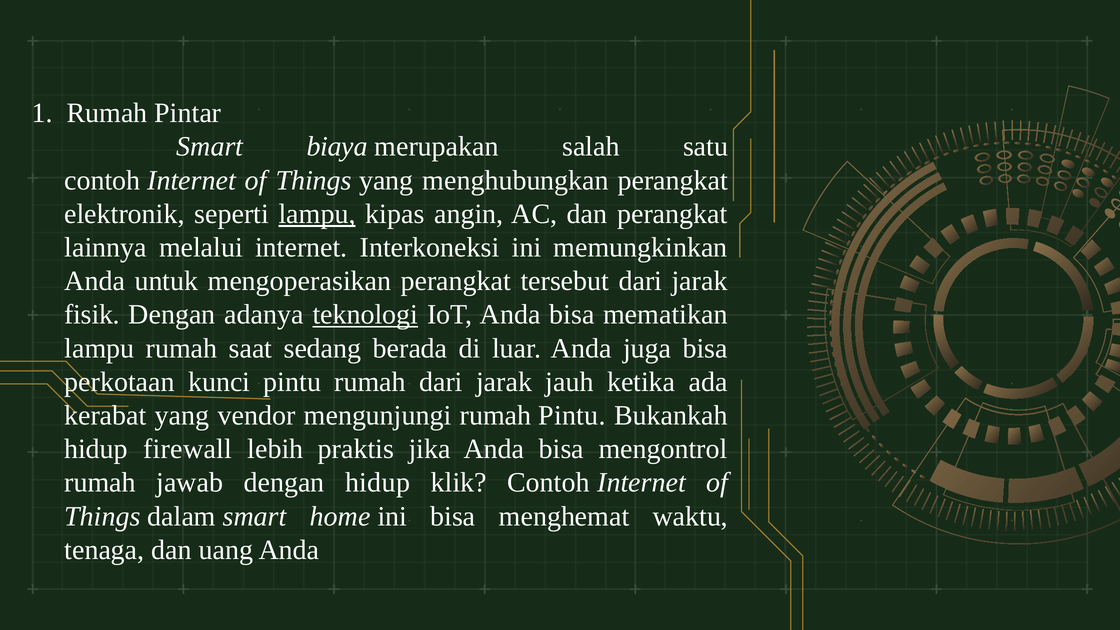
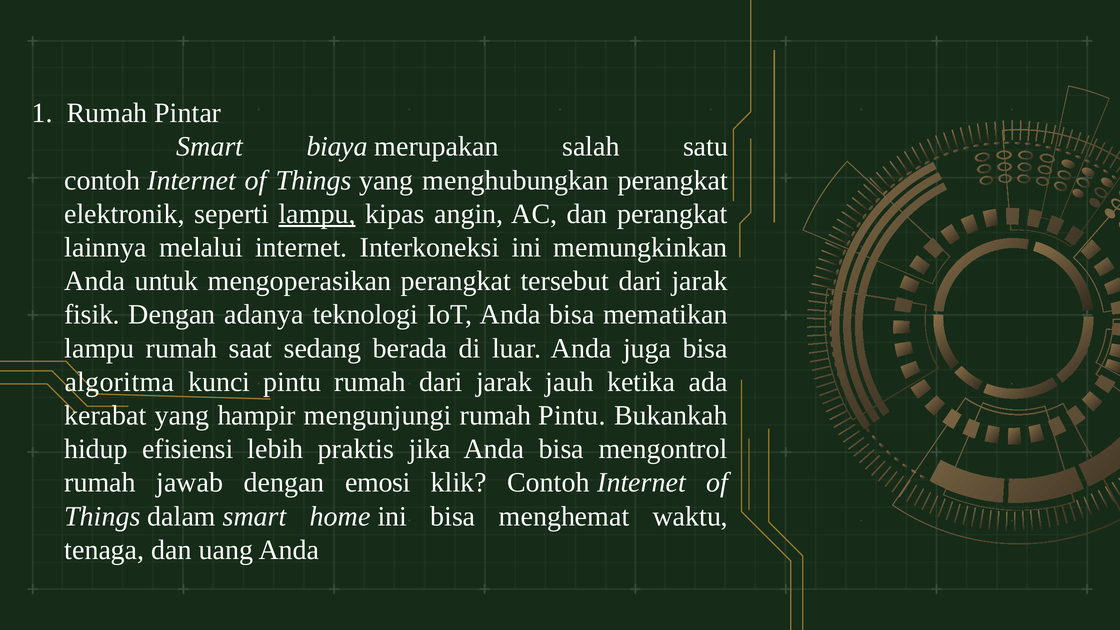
teknologi underline: present -> none
perkotaan: perkotaan -> algoritma
vendor: vendor -> hampir
firewall: firewall -> efisiensi
dengan hidup: hidup -> emosi
